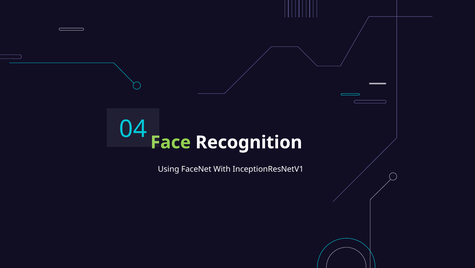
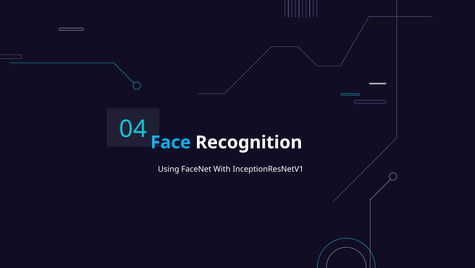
Face colour: light green -> light blue
